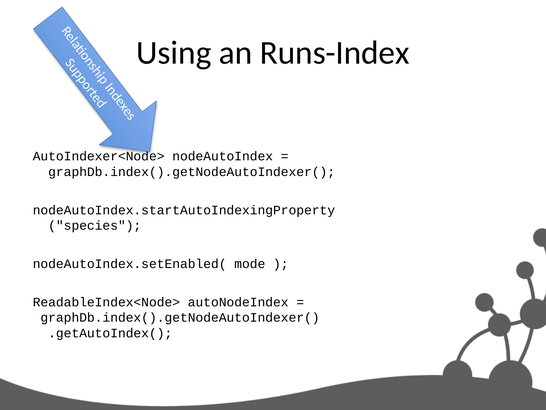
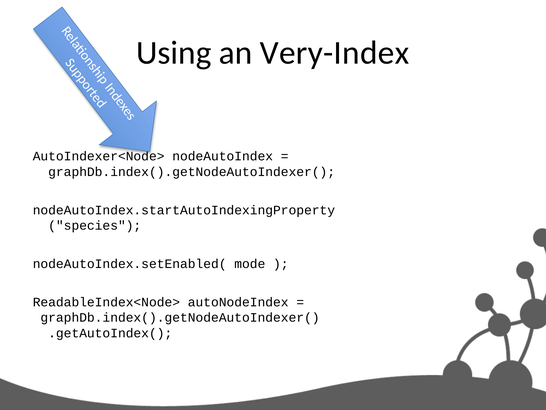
Runs-Index: Runs-Index -> Very-Index
